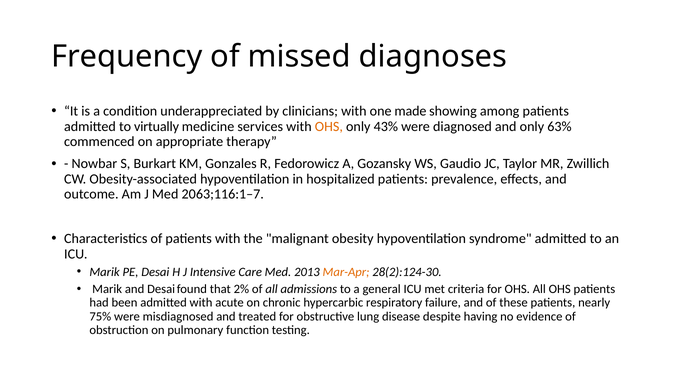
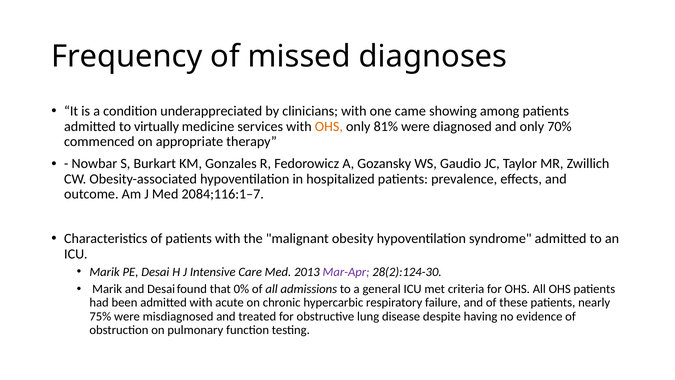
made: made -> came
43%: 43% -> 81%
63%: 63% -> 70%
2063;116:1–7: 2063;116:1–7 -> 2084;116:1–7
Mar-Apr colour: orange -> purple
2%: 2% -> 0%
